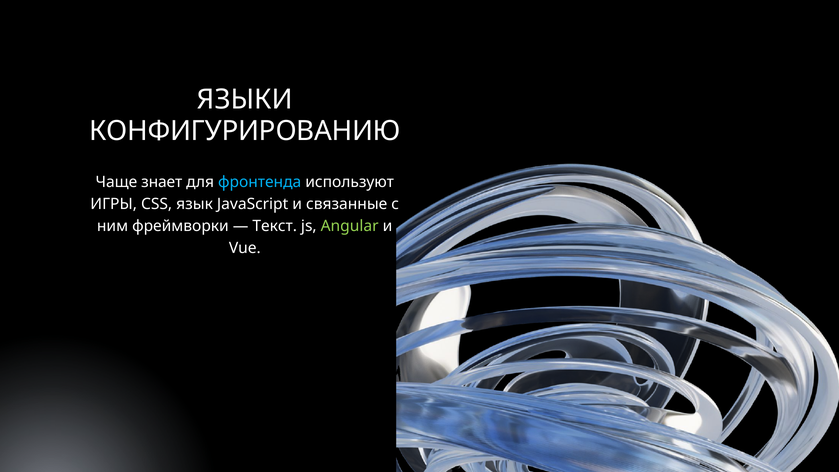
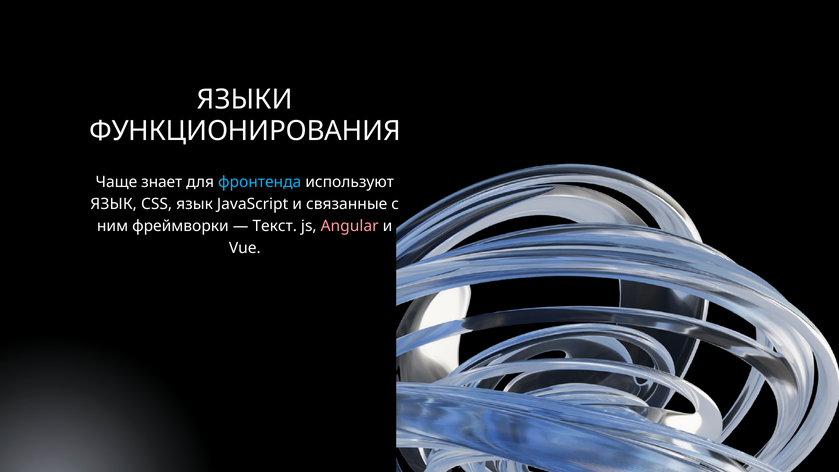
КОНФИГУРИРОВАНИЮ: КОНФИГУРИРОВАНИЮ -> ФУНКЦИОНИРОВАНИЯ
ИГРЫ at (114, 204): ИГРЫ -> ЯЗЫК
Angular colour: light green -> pink
